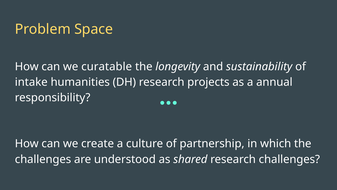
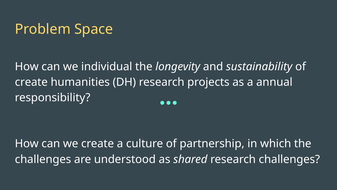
curatable: curatable -> individual
intake at (31, 82): intake -> create
